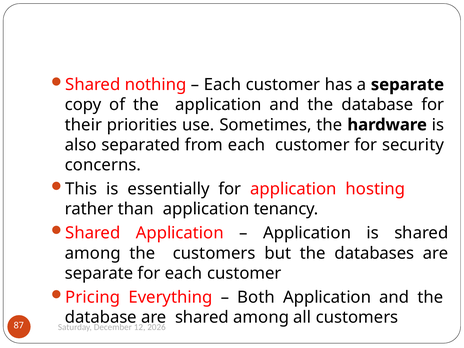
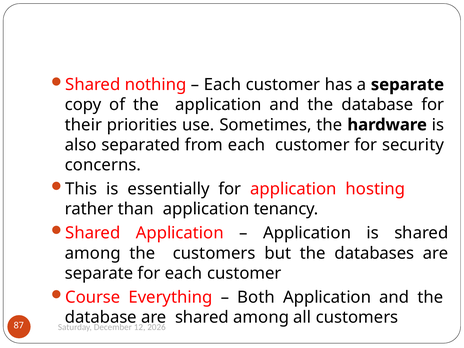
Pricing: Pricing -> Course
